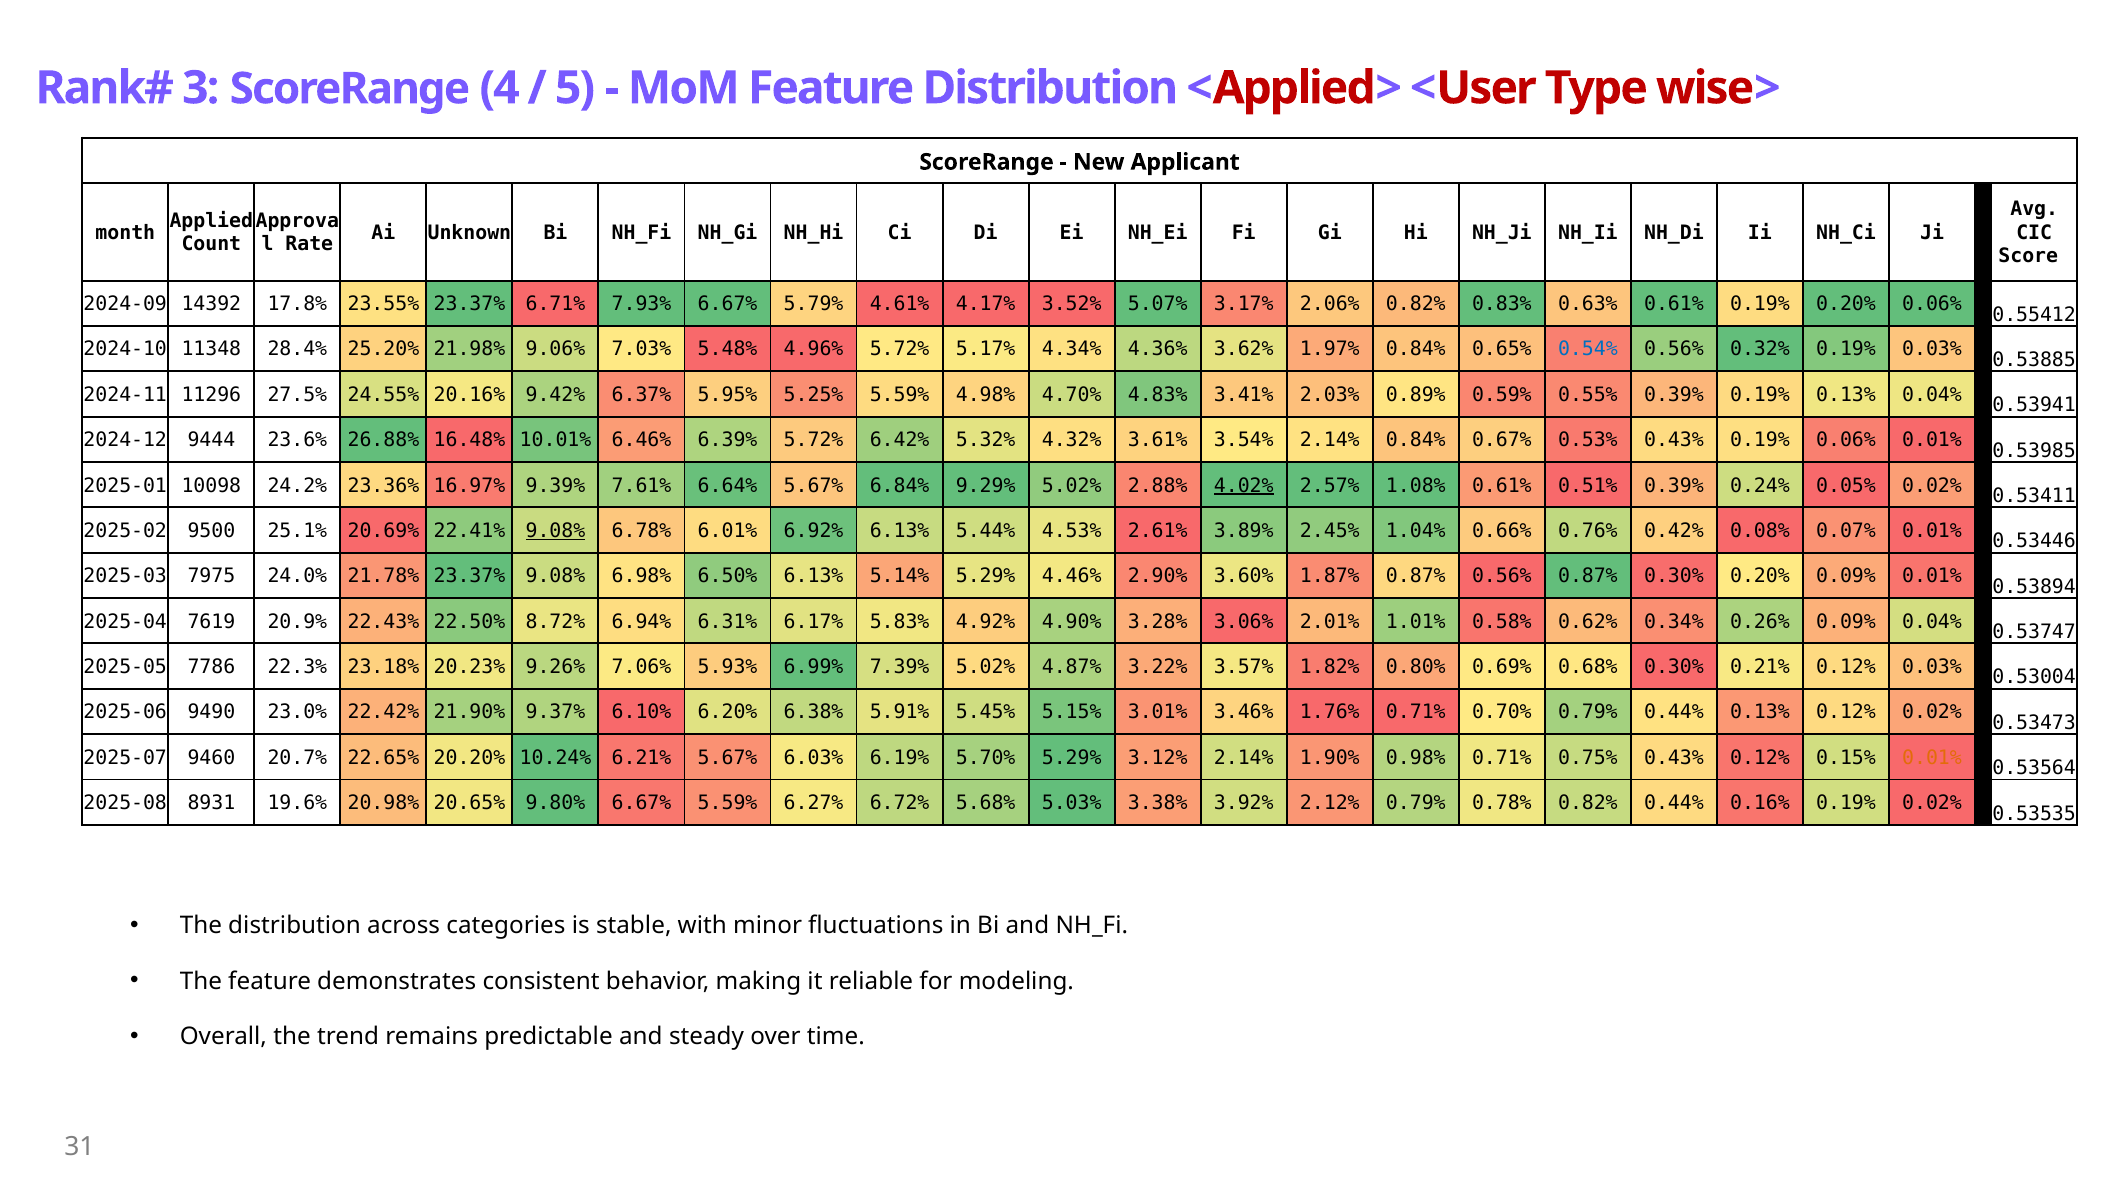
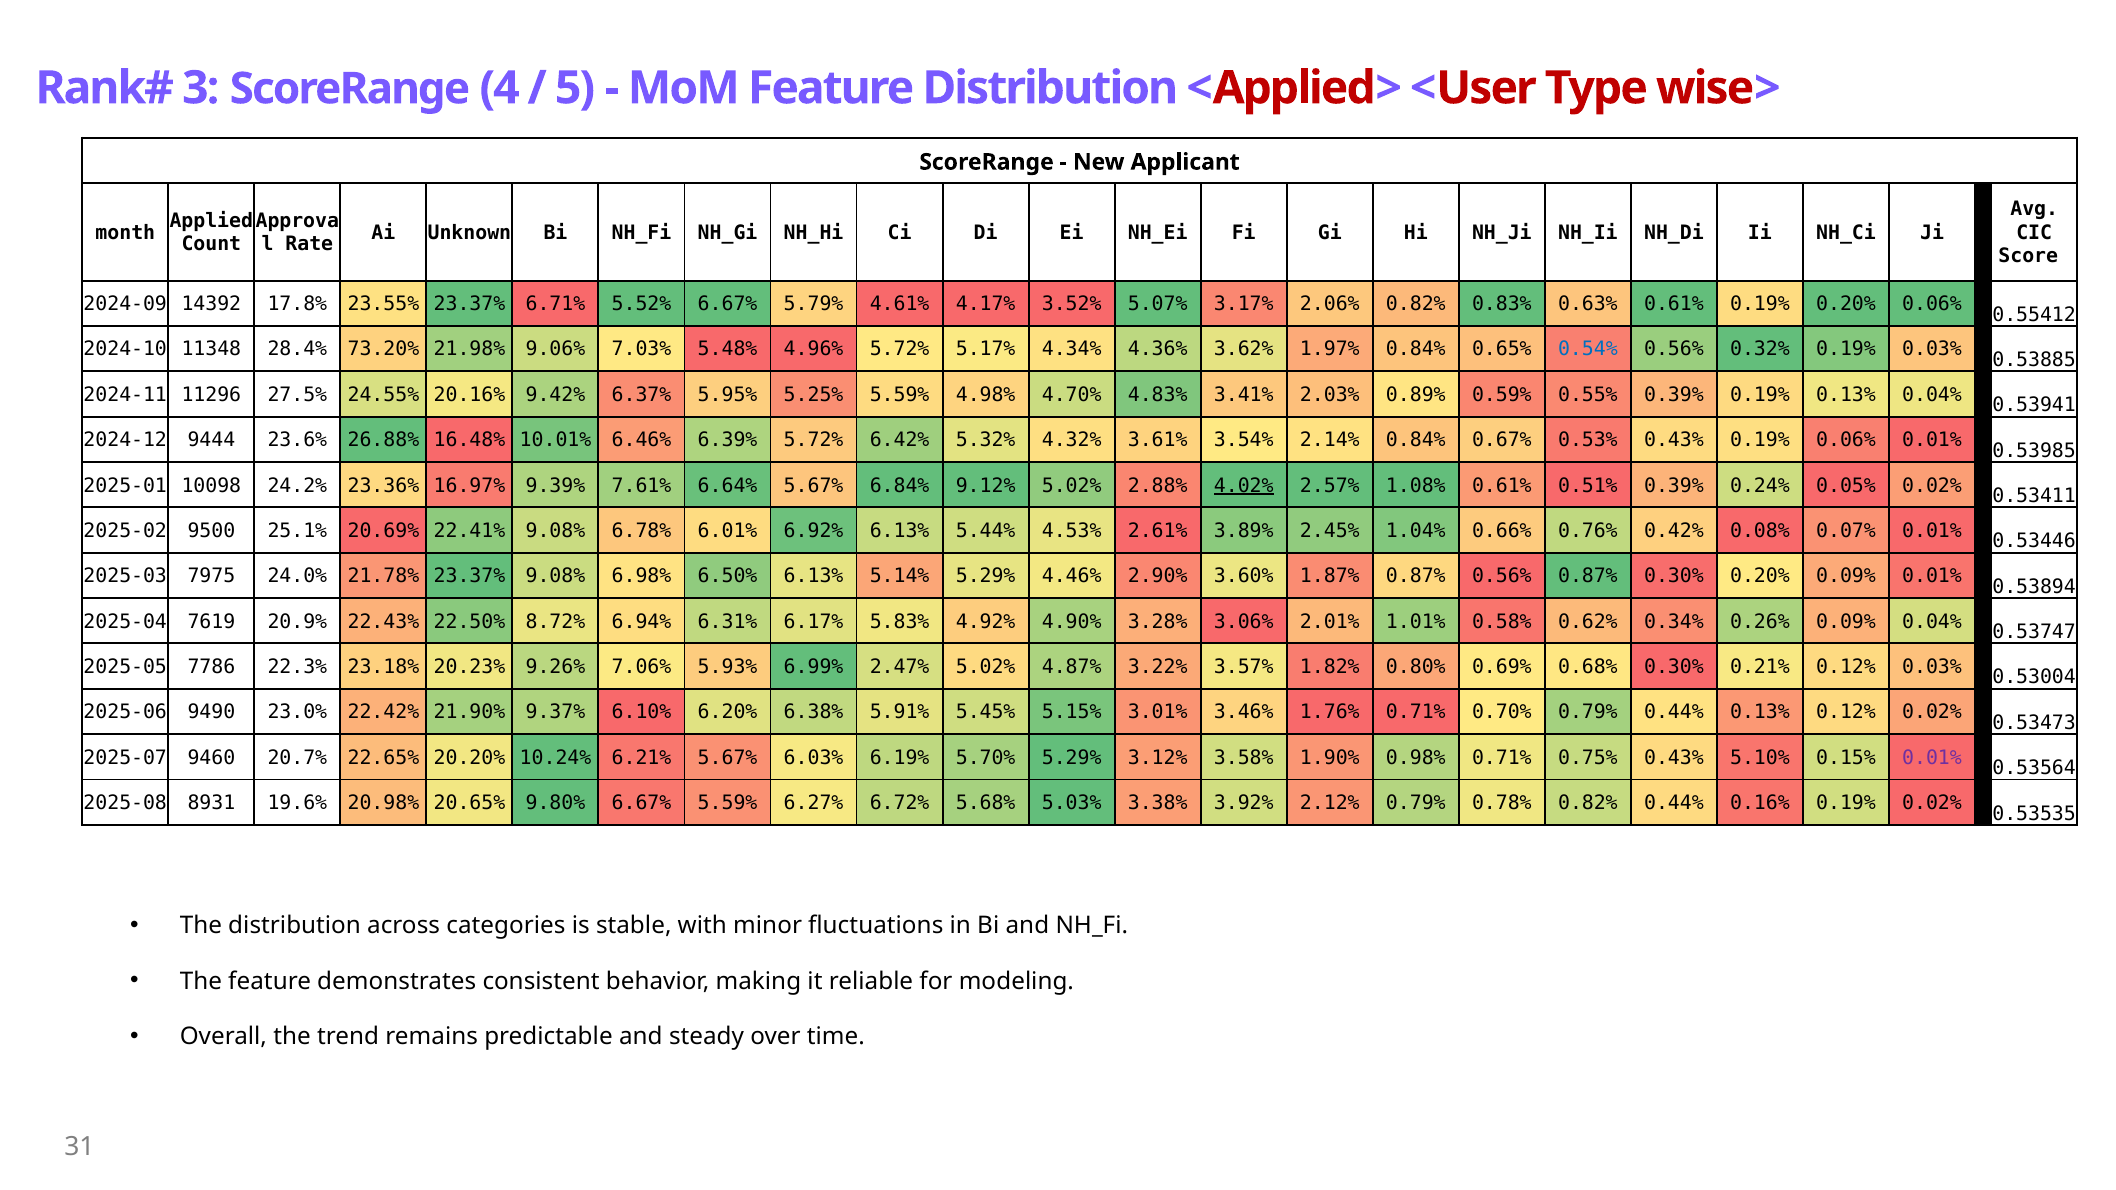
7.93%: 7.93% -> 5.52%
25.20%: 25.20% -> 73.20%
9.29%: 9.29% -> 9.12%
9.08% at (555, 531) underline: present -> none
7.39%: 7.39% -> 2.47%
3.12% 2.14%: 2.14% -> 3.58%
0.43% 0.12%: 0.12% -> 5.10%
0.01% at (1932, 758) colour: orange -> purple
